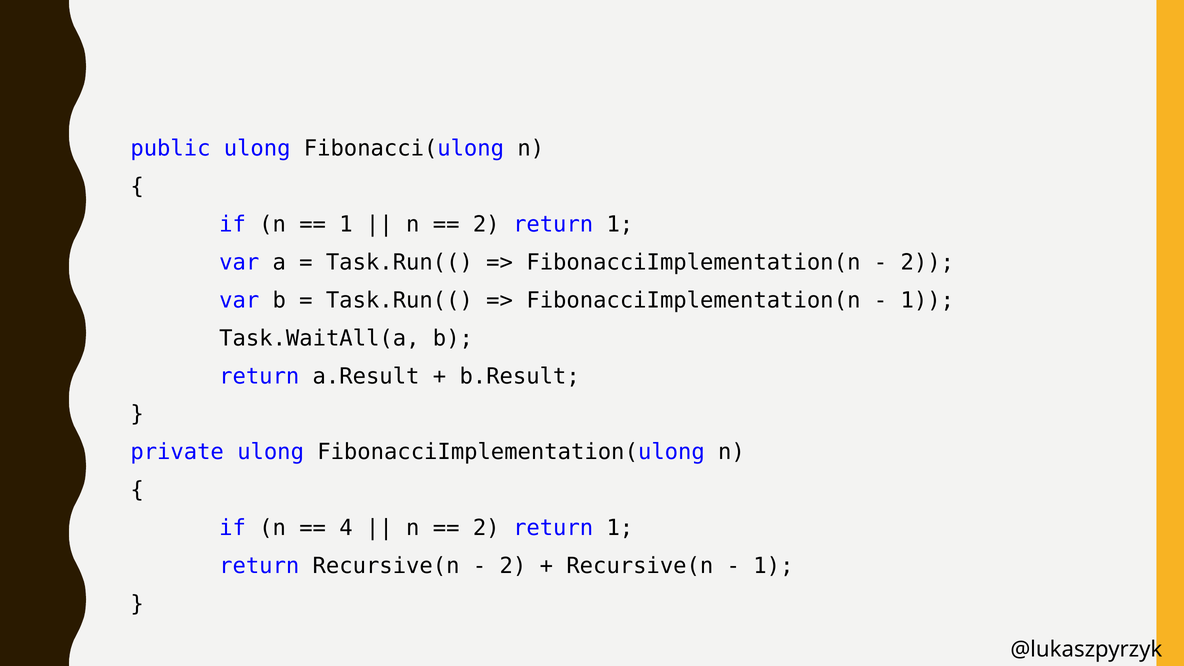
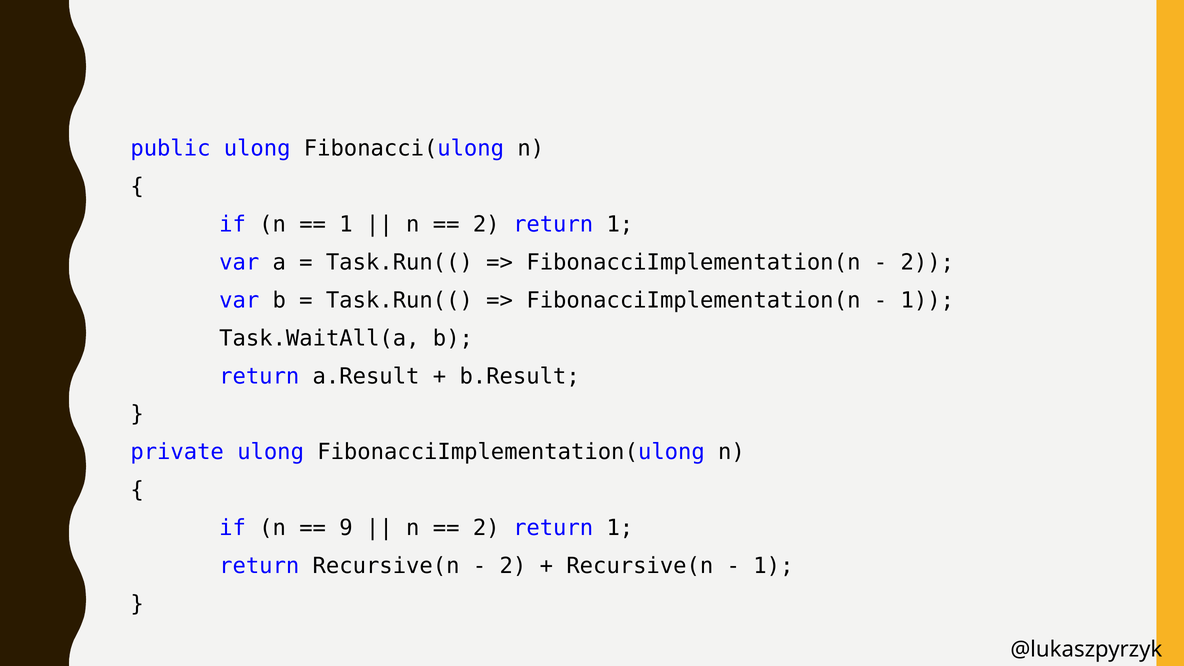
4: 4 -> 9
